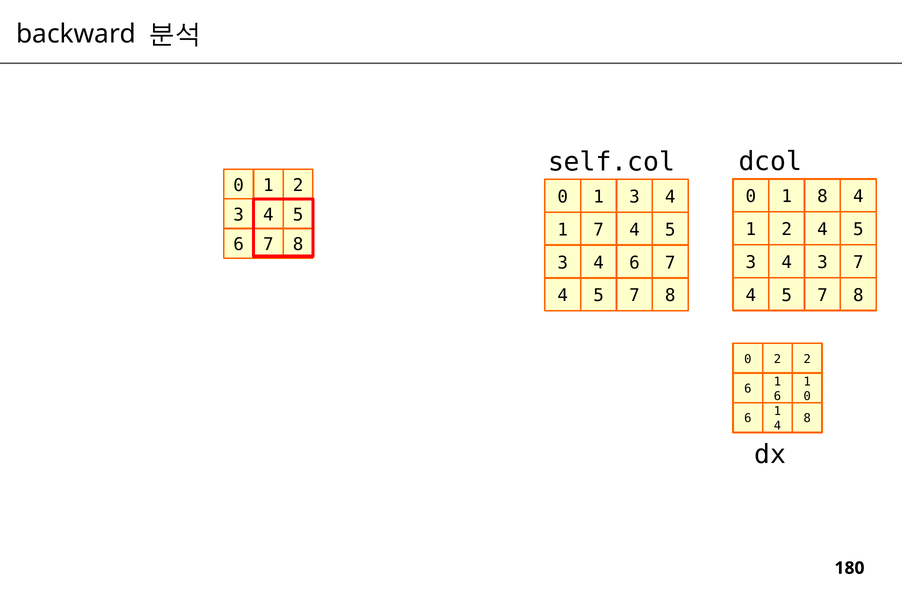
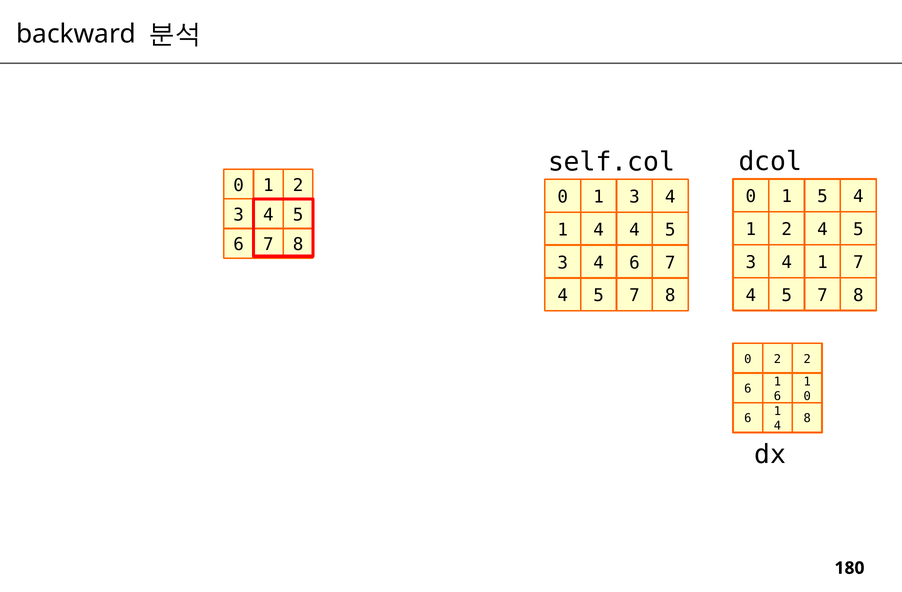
1 8: 8 -> 5
7 at (599, 230): 7 -> 4
3 at (823, 263): 3 -> 1
